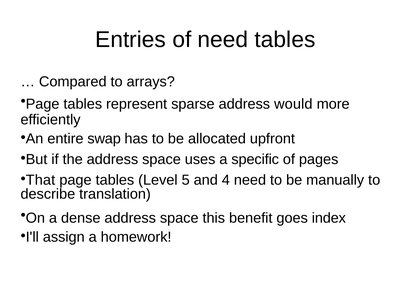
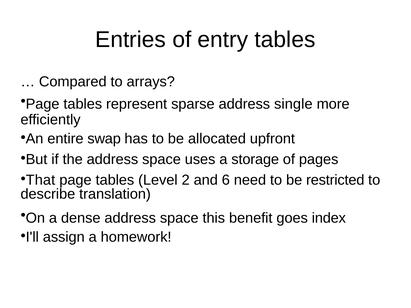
of need: need -> entry
would: would -> single
specific: specific -> storage
5: 5 -> 2
4: 4 -> 6
manually: manually -> restricted
